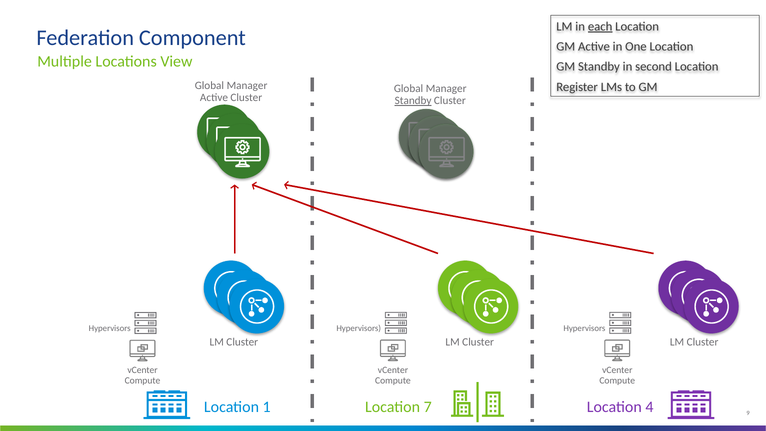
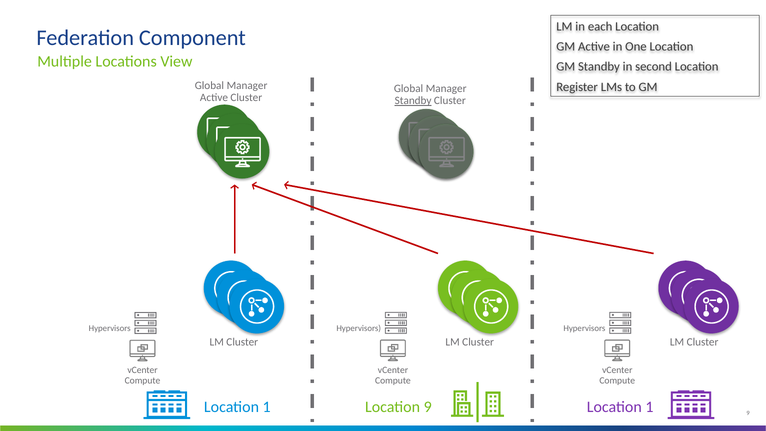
each underline: present -> none
Location 7: 7 -> 9
1 Location 4: 4 -> 1
